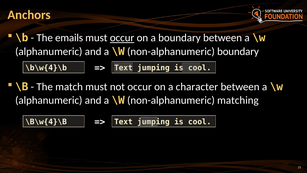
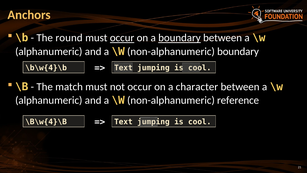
emails: emails -> round
boundary at (179, 38) underline: none -> present
matching: matching -> reference
